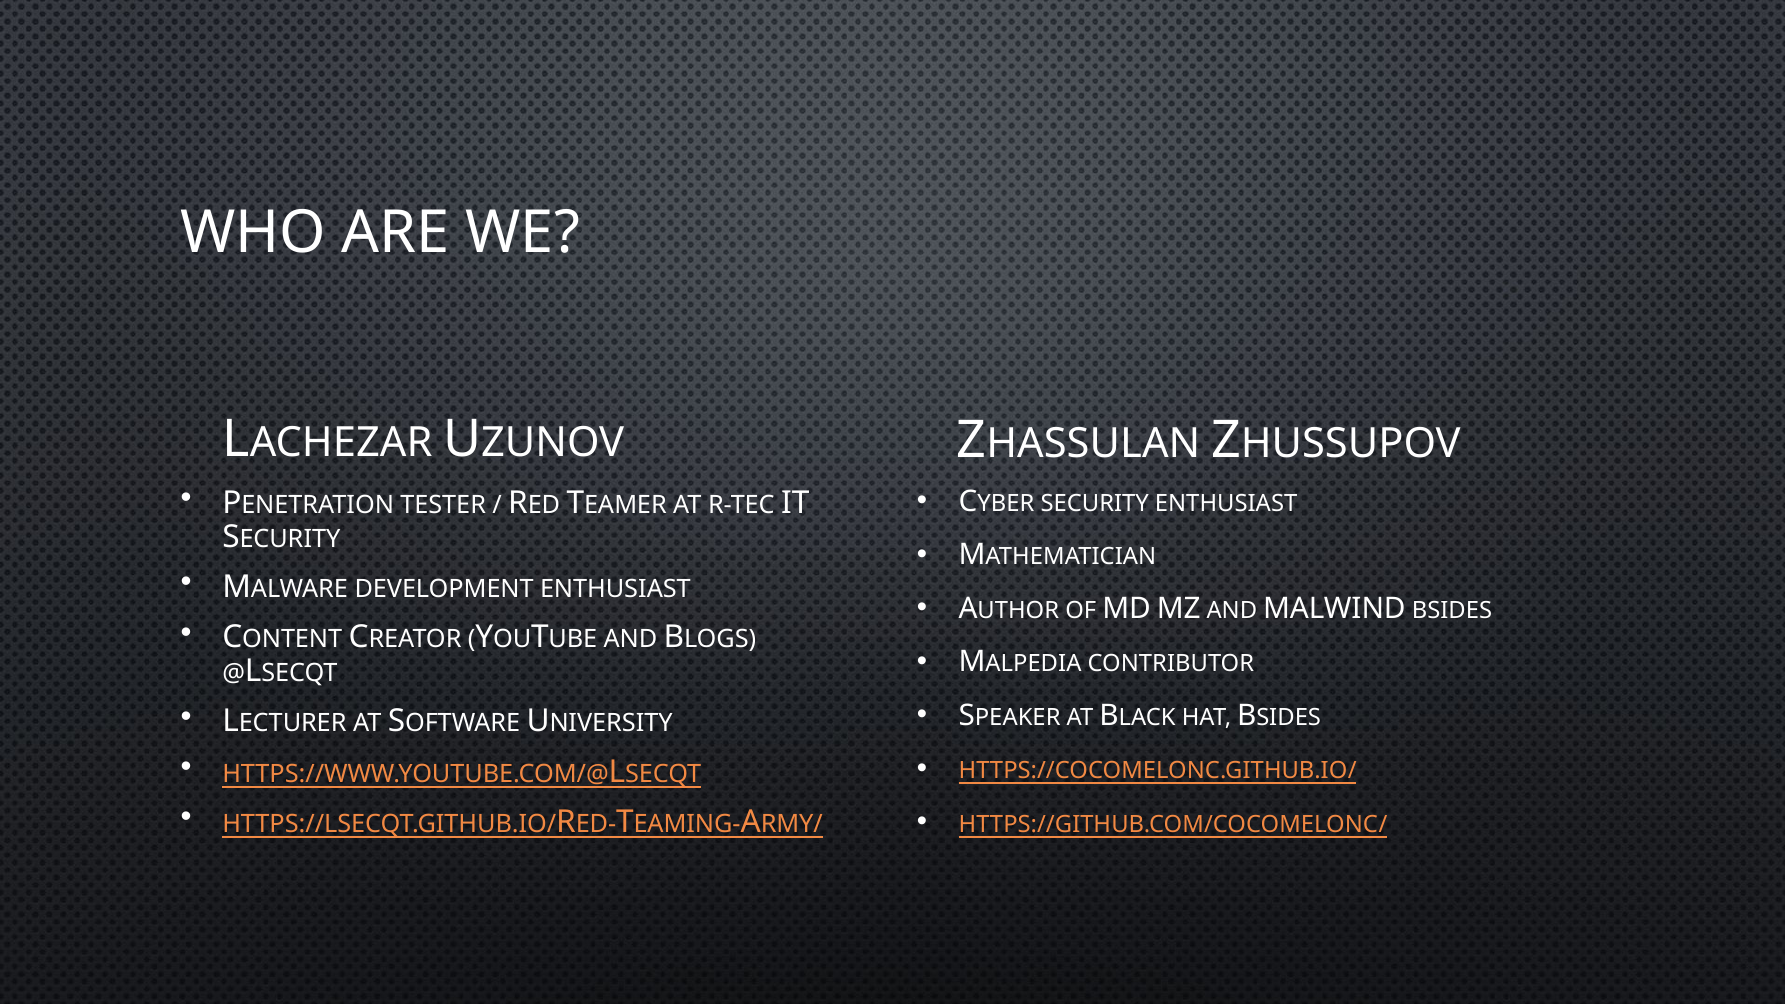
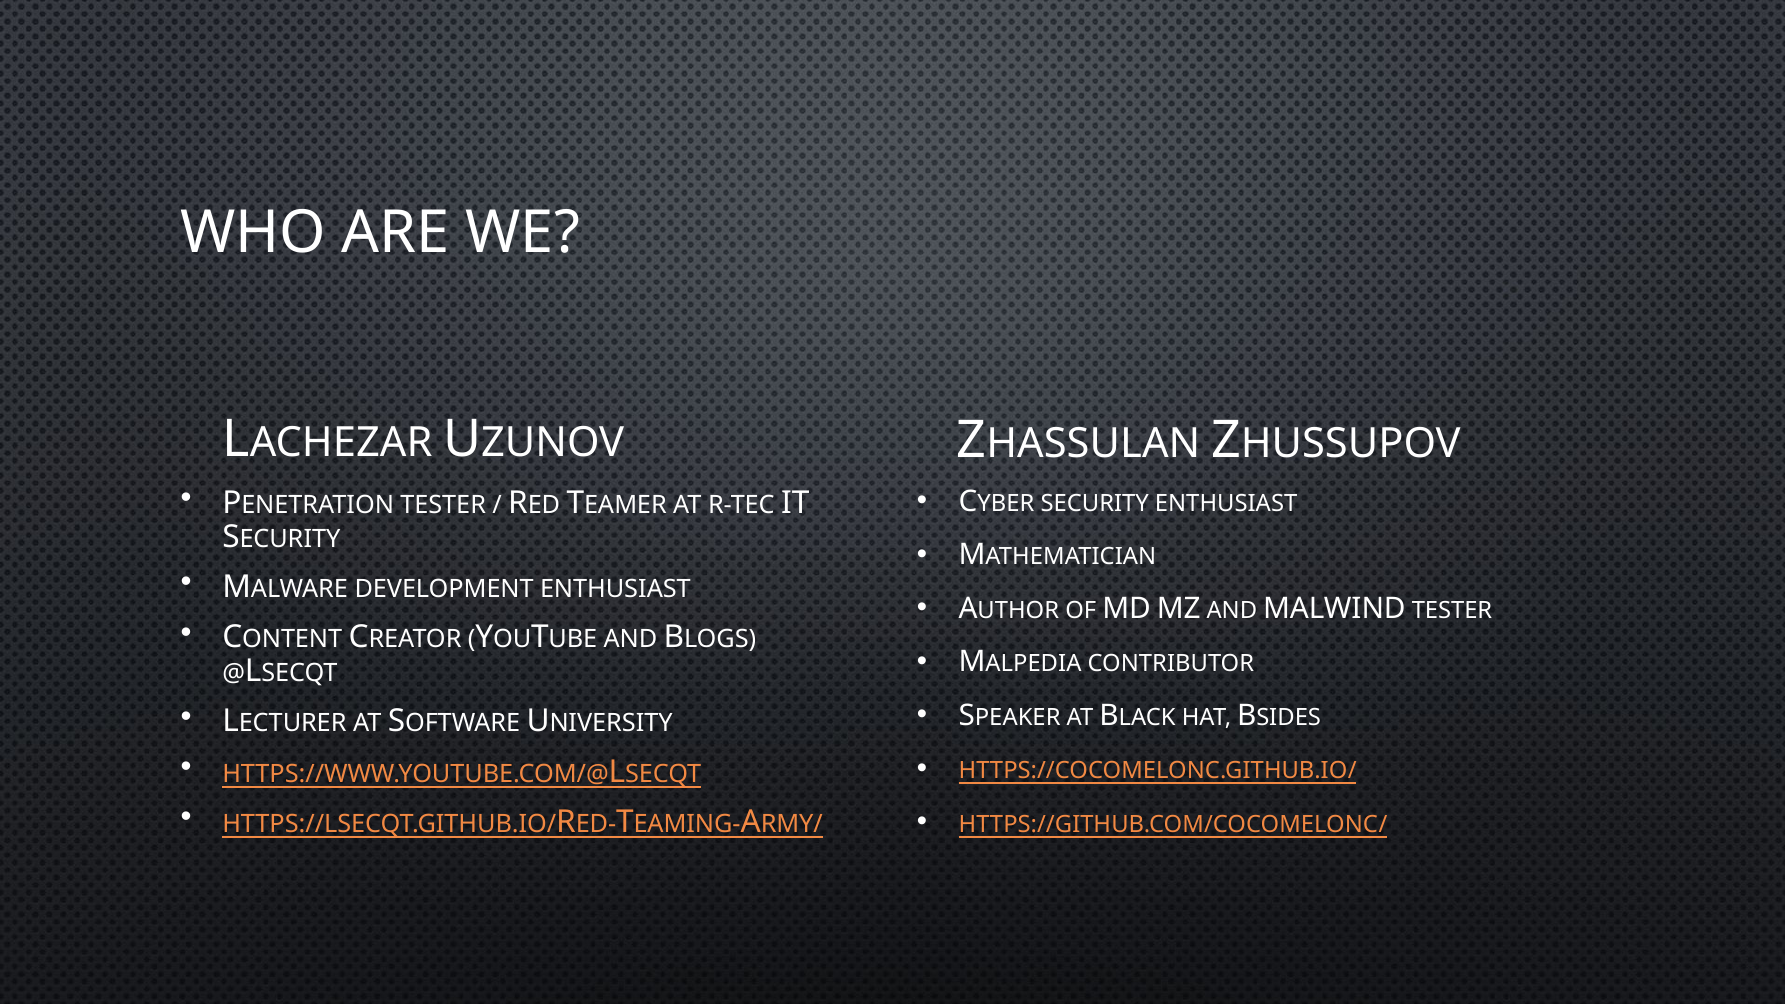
MALWIND BSIDES: BSIDES -> TESTER
